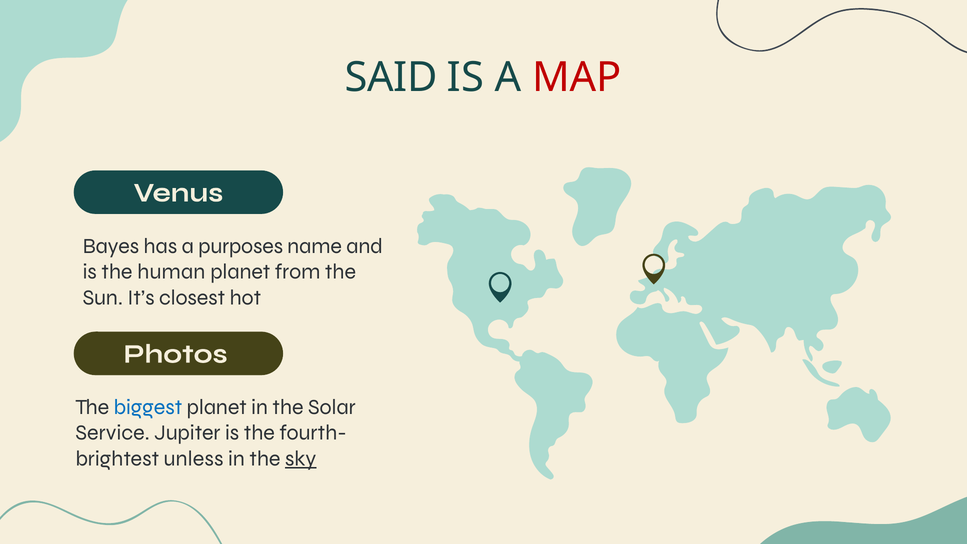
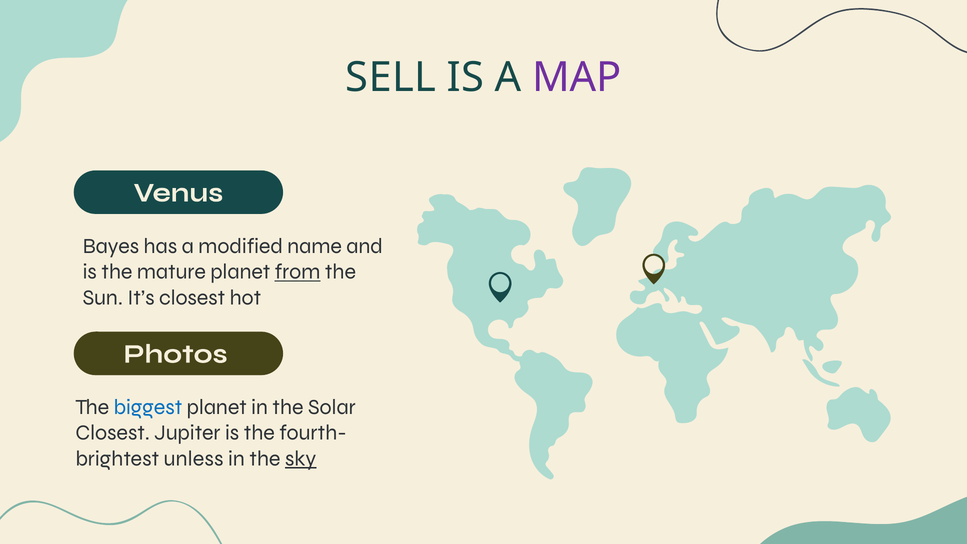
SAID: SAID -> SELL
MAP colour: red -> purple
purposes: purposes -> modified
human: human -> mature
from underline: none -> present
Service at (113, 433): Service -> Closest
